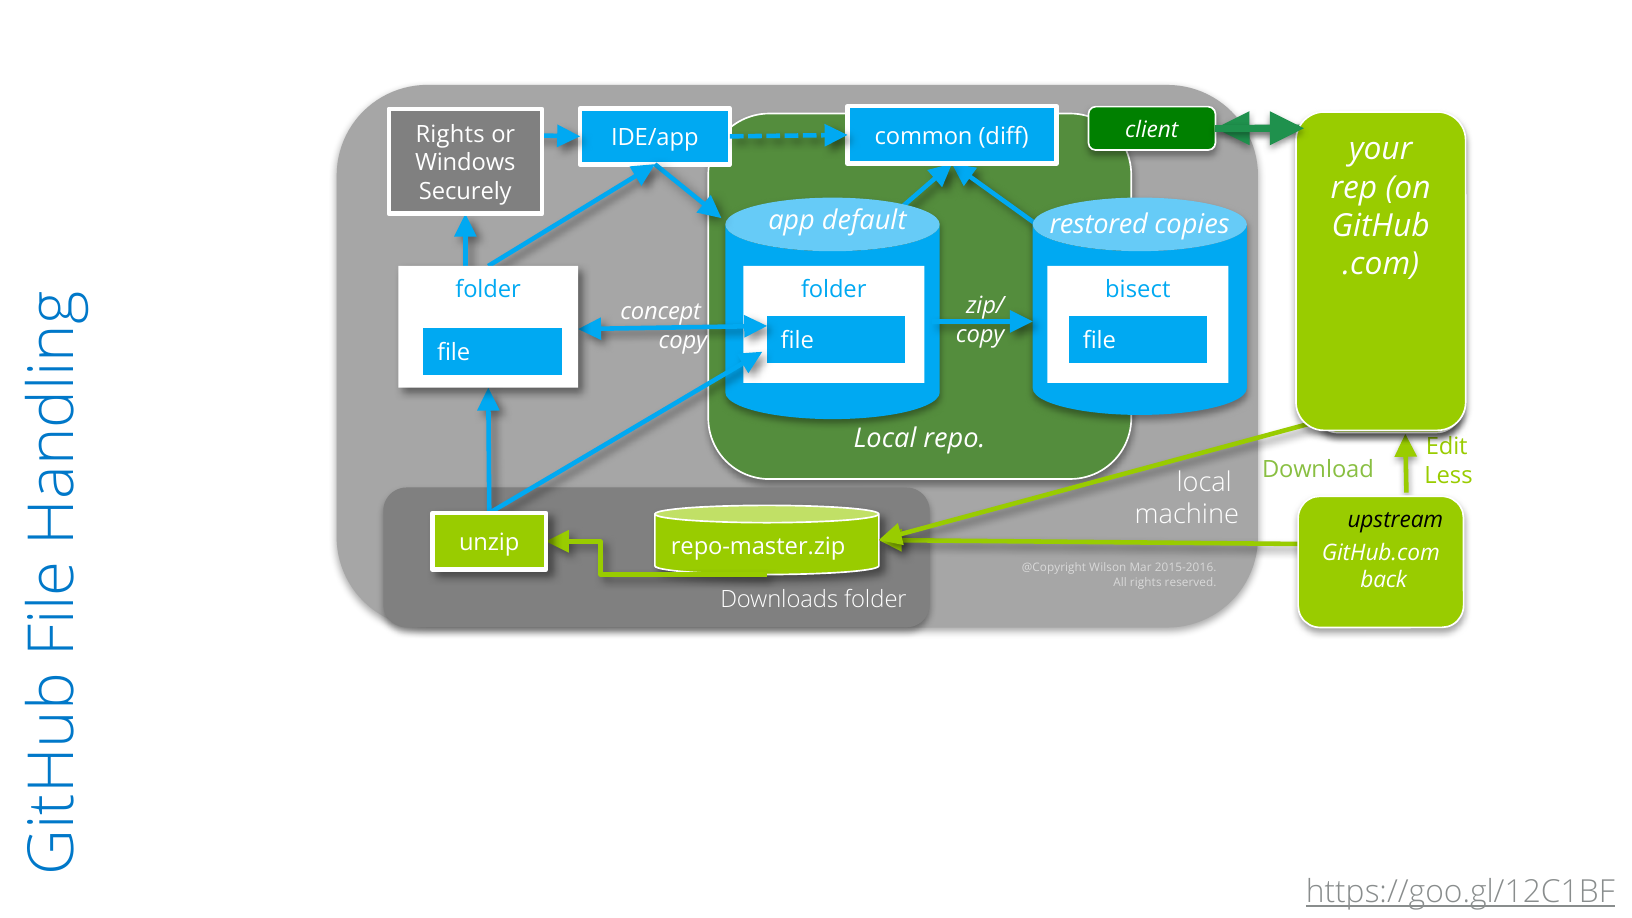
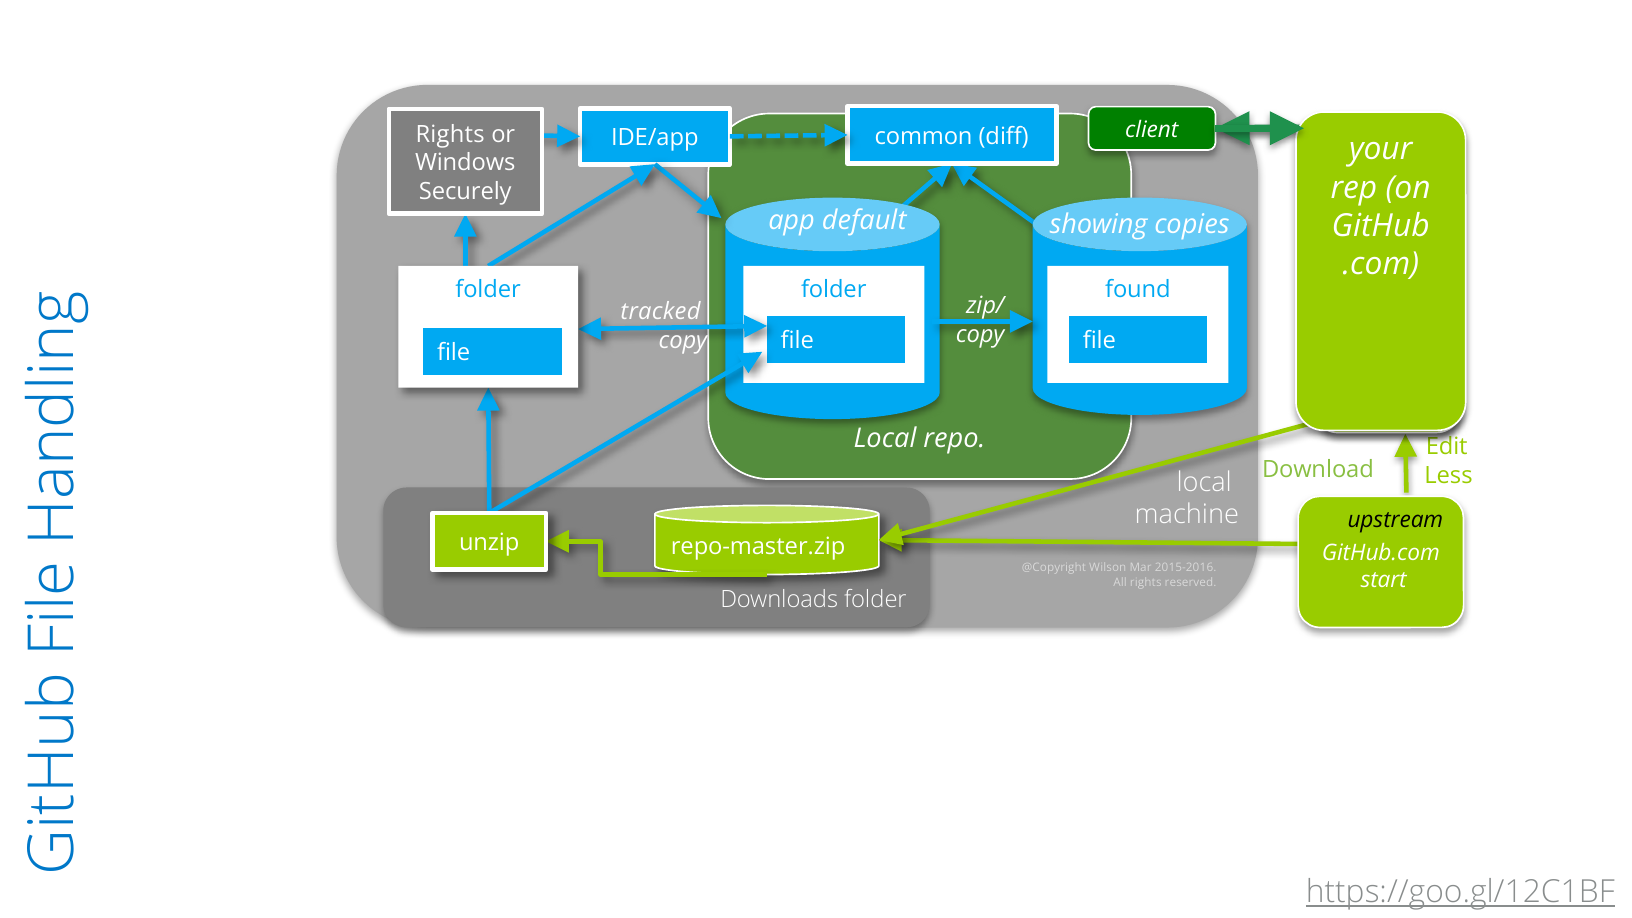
restored: restored -> showing
bisect: bisect -> found
concept: concept -> tracked
back: back -> start
